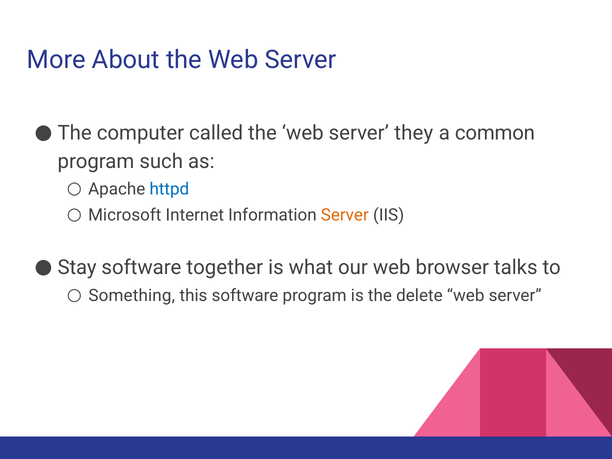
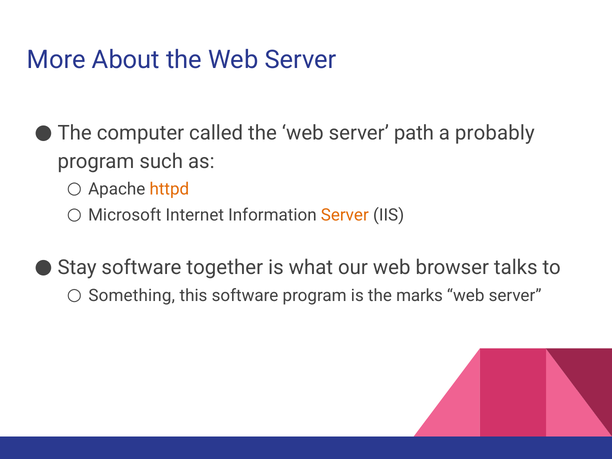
they: they -> path
common: common -> probably
httpd colour: blue -> orange
delete: delete -> marks
